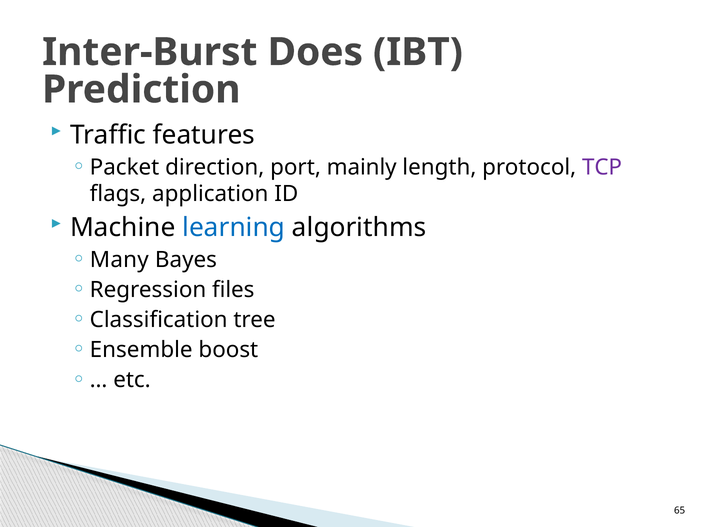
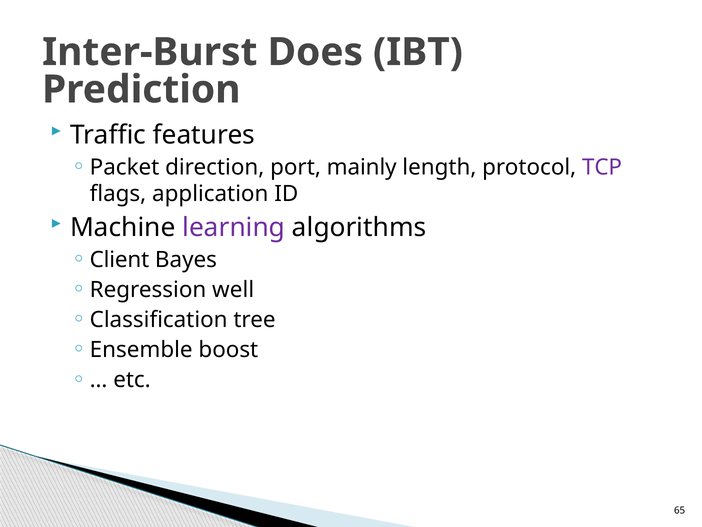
learning colour: blue -> purple
Many: Many -> Client
files: files -> well
